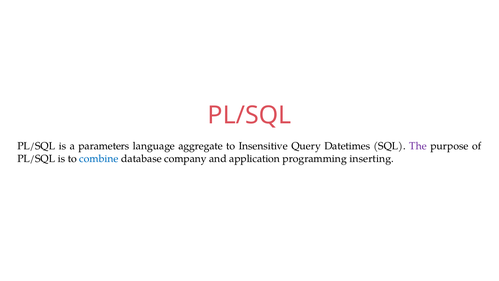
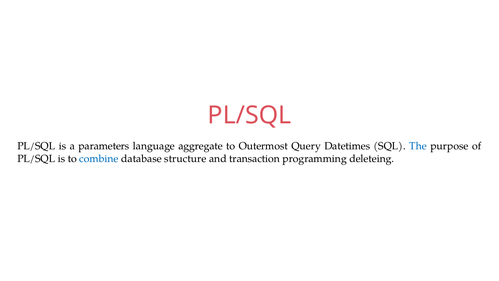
Insensitive: Insensitive -> Outermost
The colour: purple -> blue
company: company -> structure
application: application -> transaction
inserting: inserting -> deleteing
